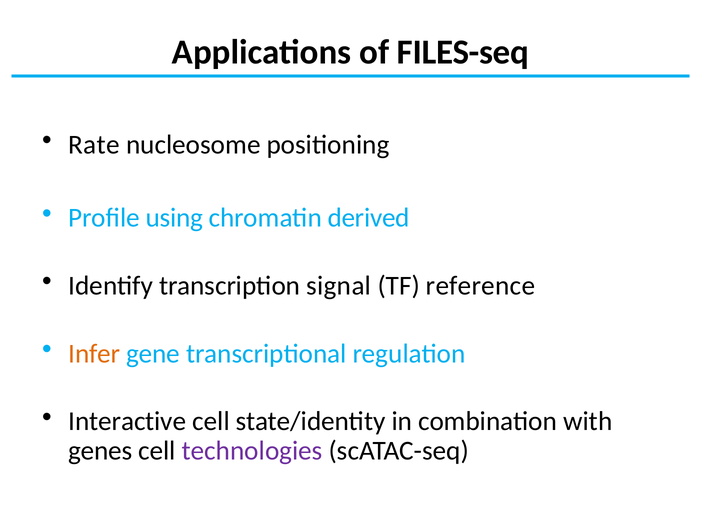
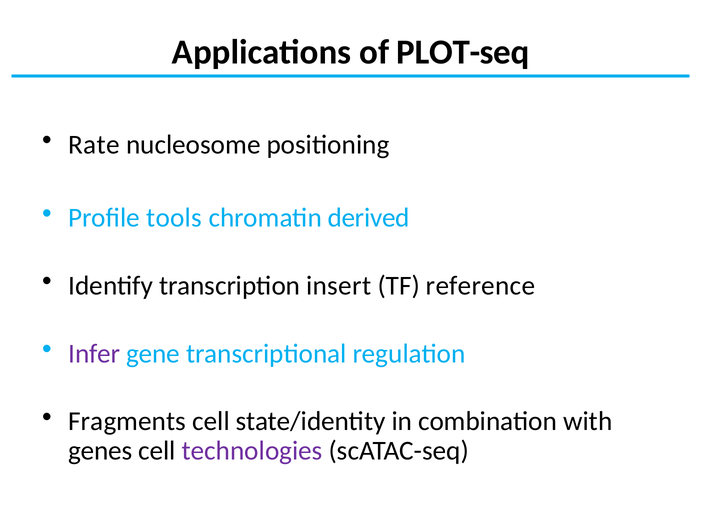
FILES-seq: FILES-seq -> PLOT-seq
using: using -> tools
signal: signal -> insert
Infer colour: orange -> purple
Interactive: Interactive -> Fragments
